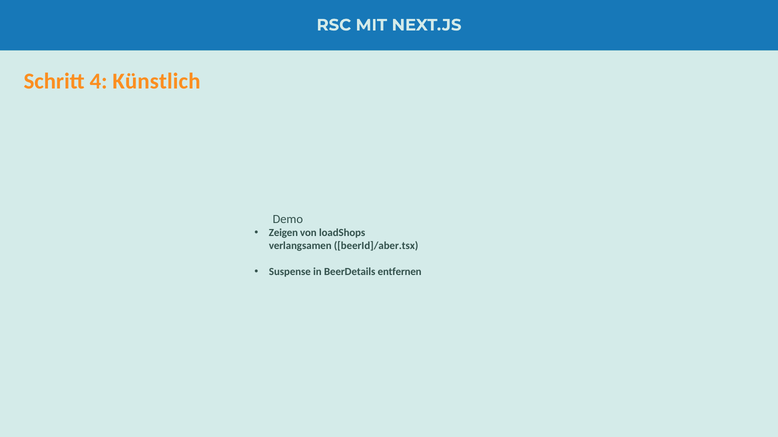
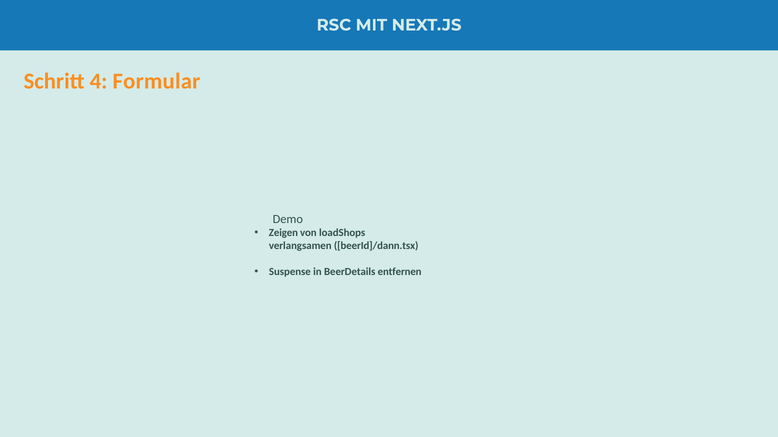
Künstlich: Künstlich -> Formular
beerId]/aber.tsx: beerId]/aber.tsx -> beerId]/dann.tsx
